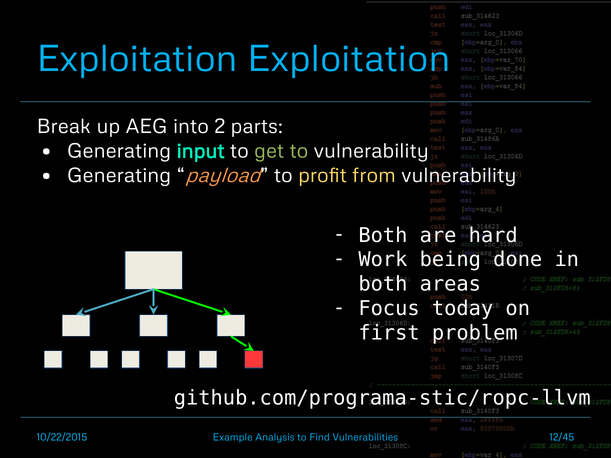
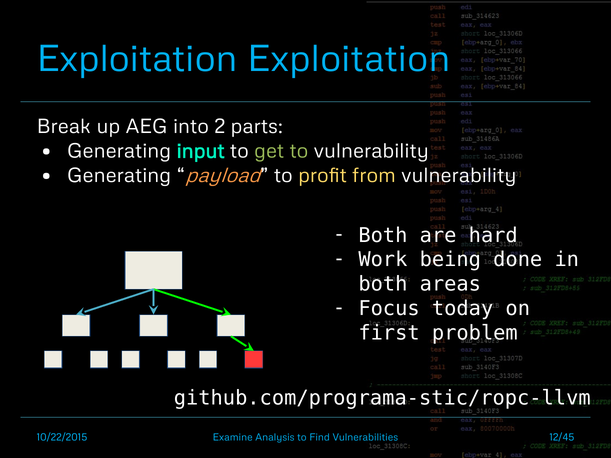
Example: Example -> Examine
